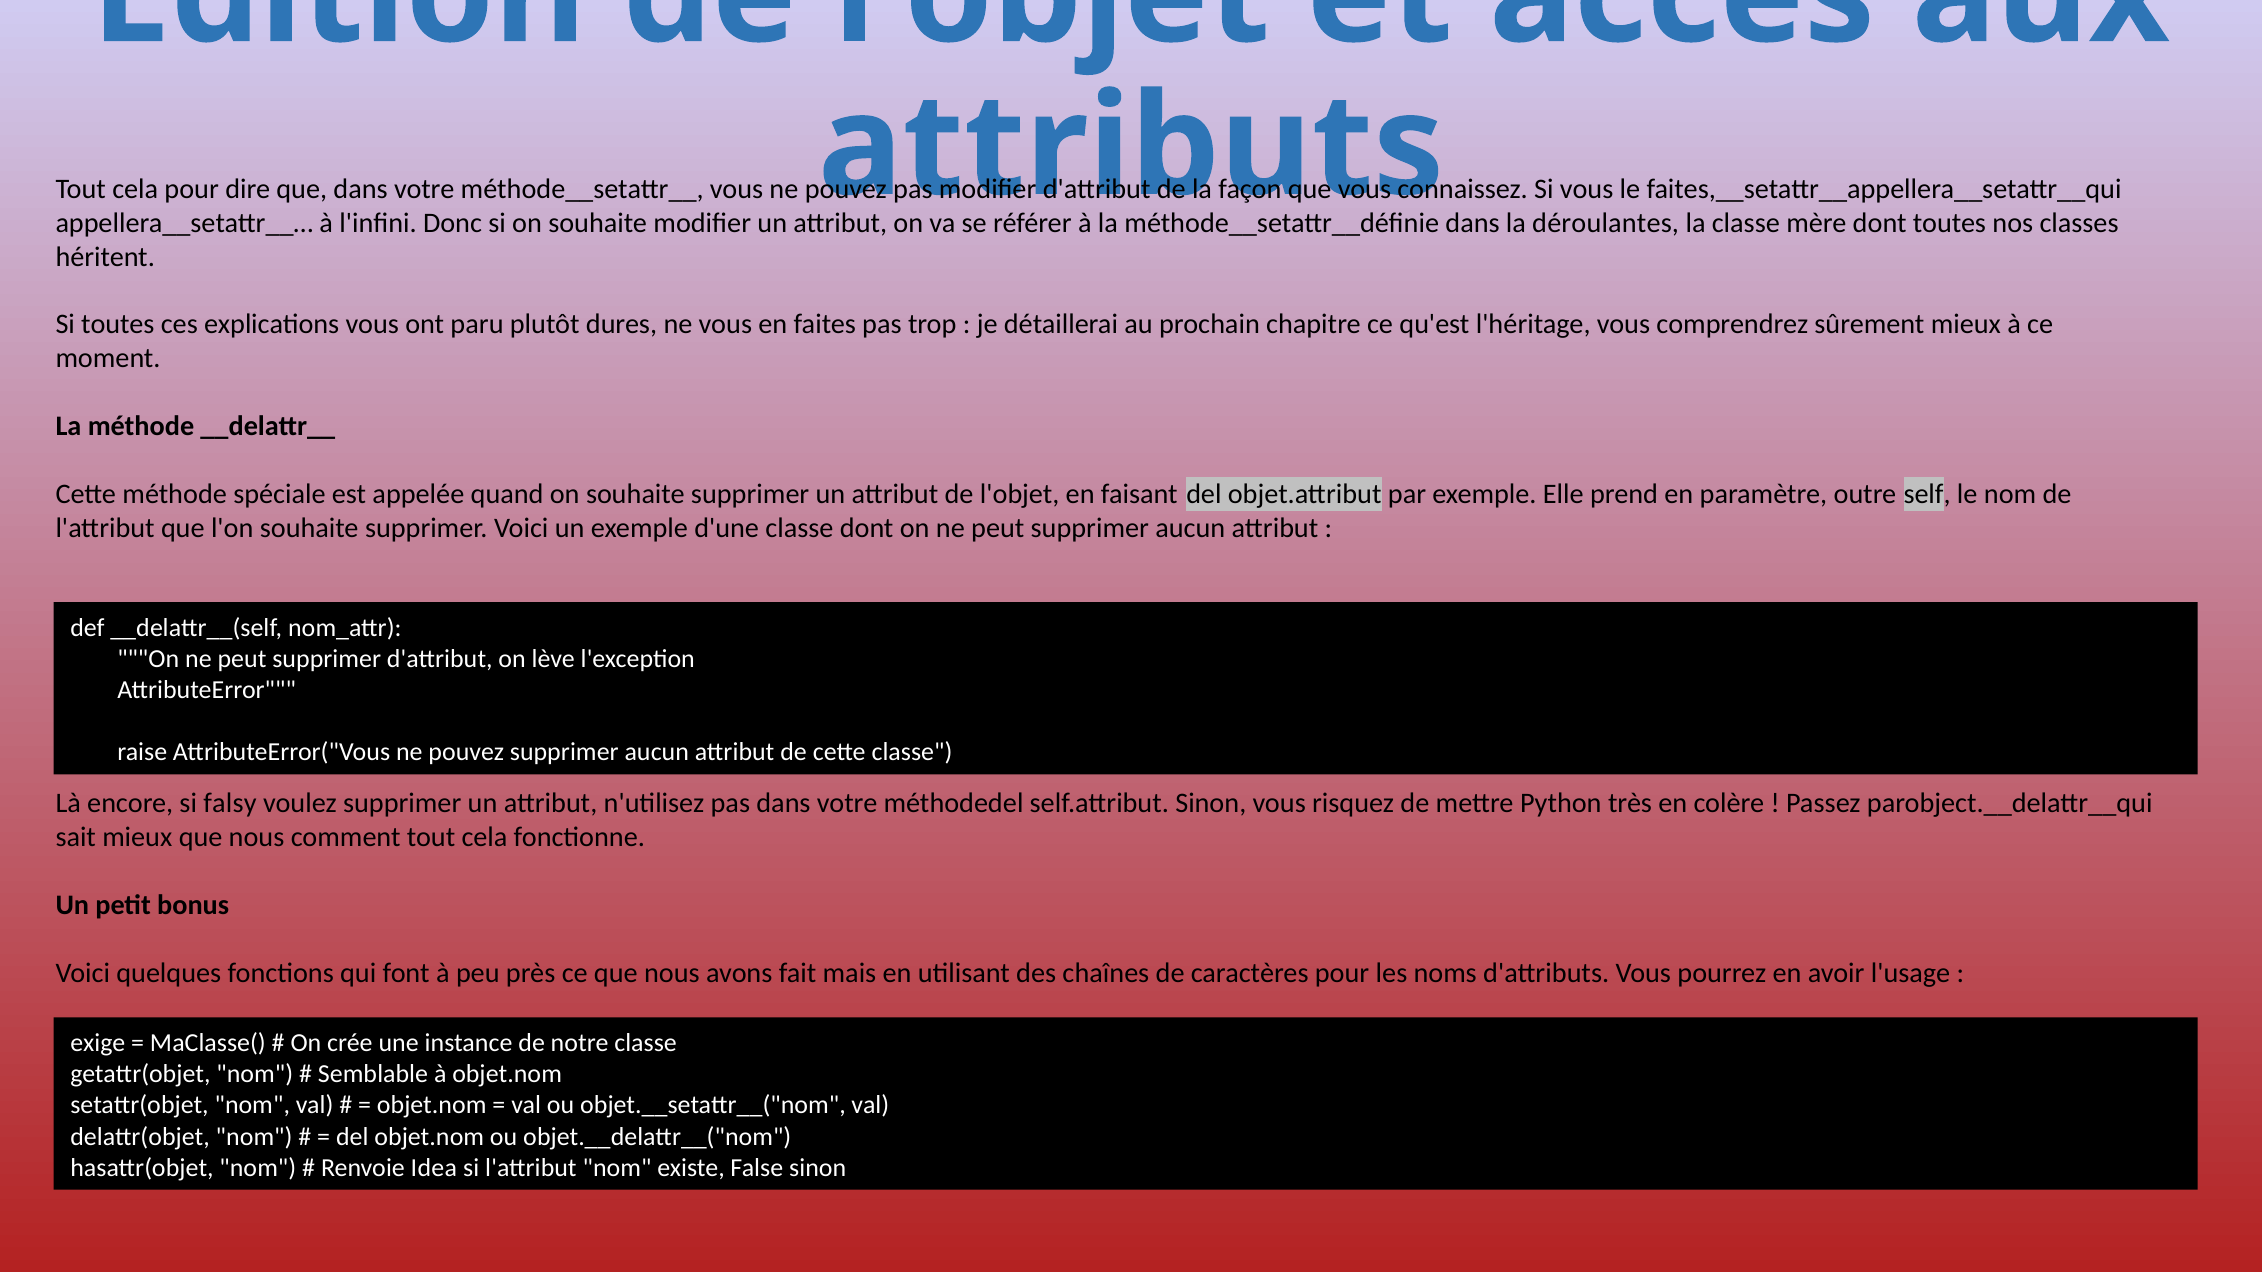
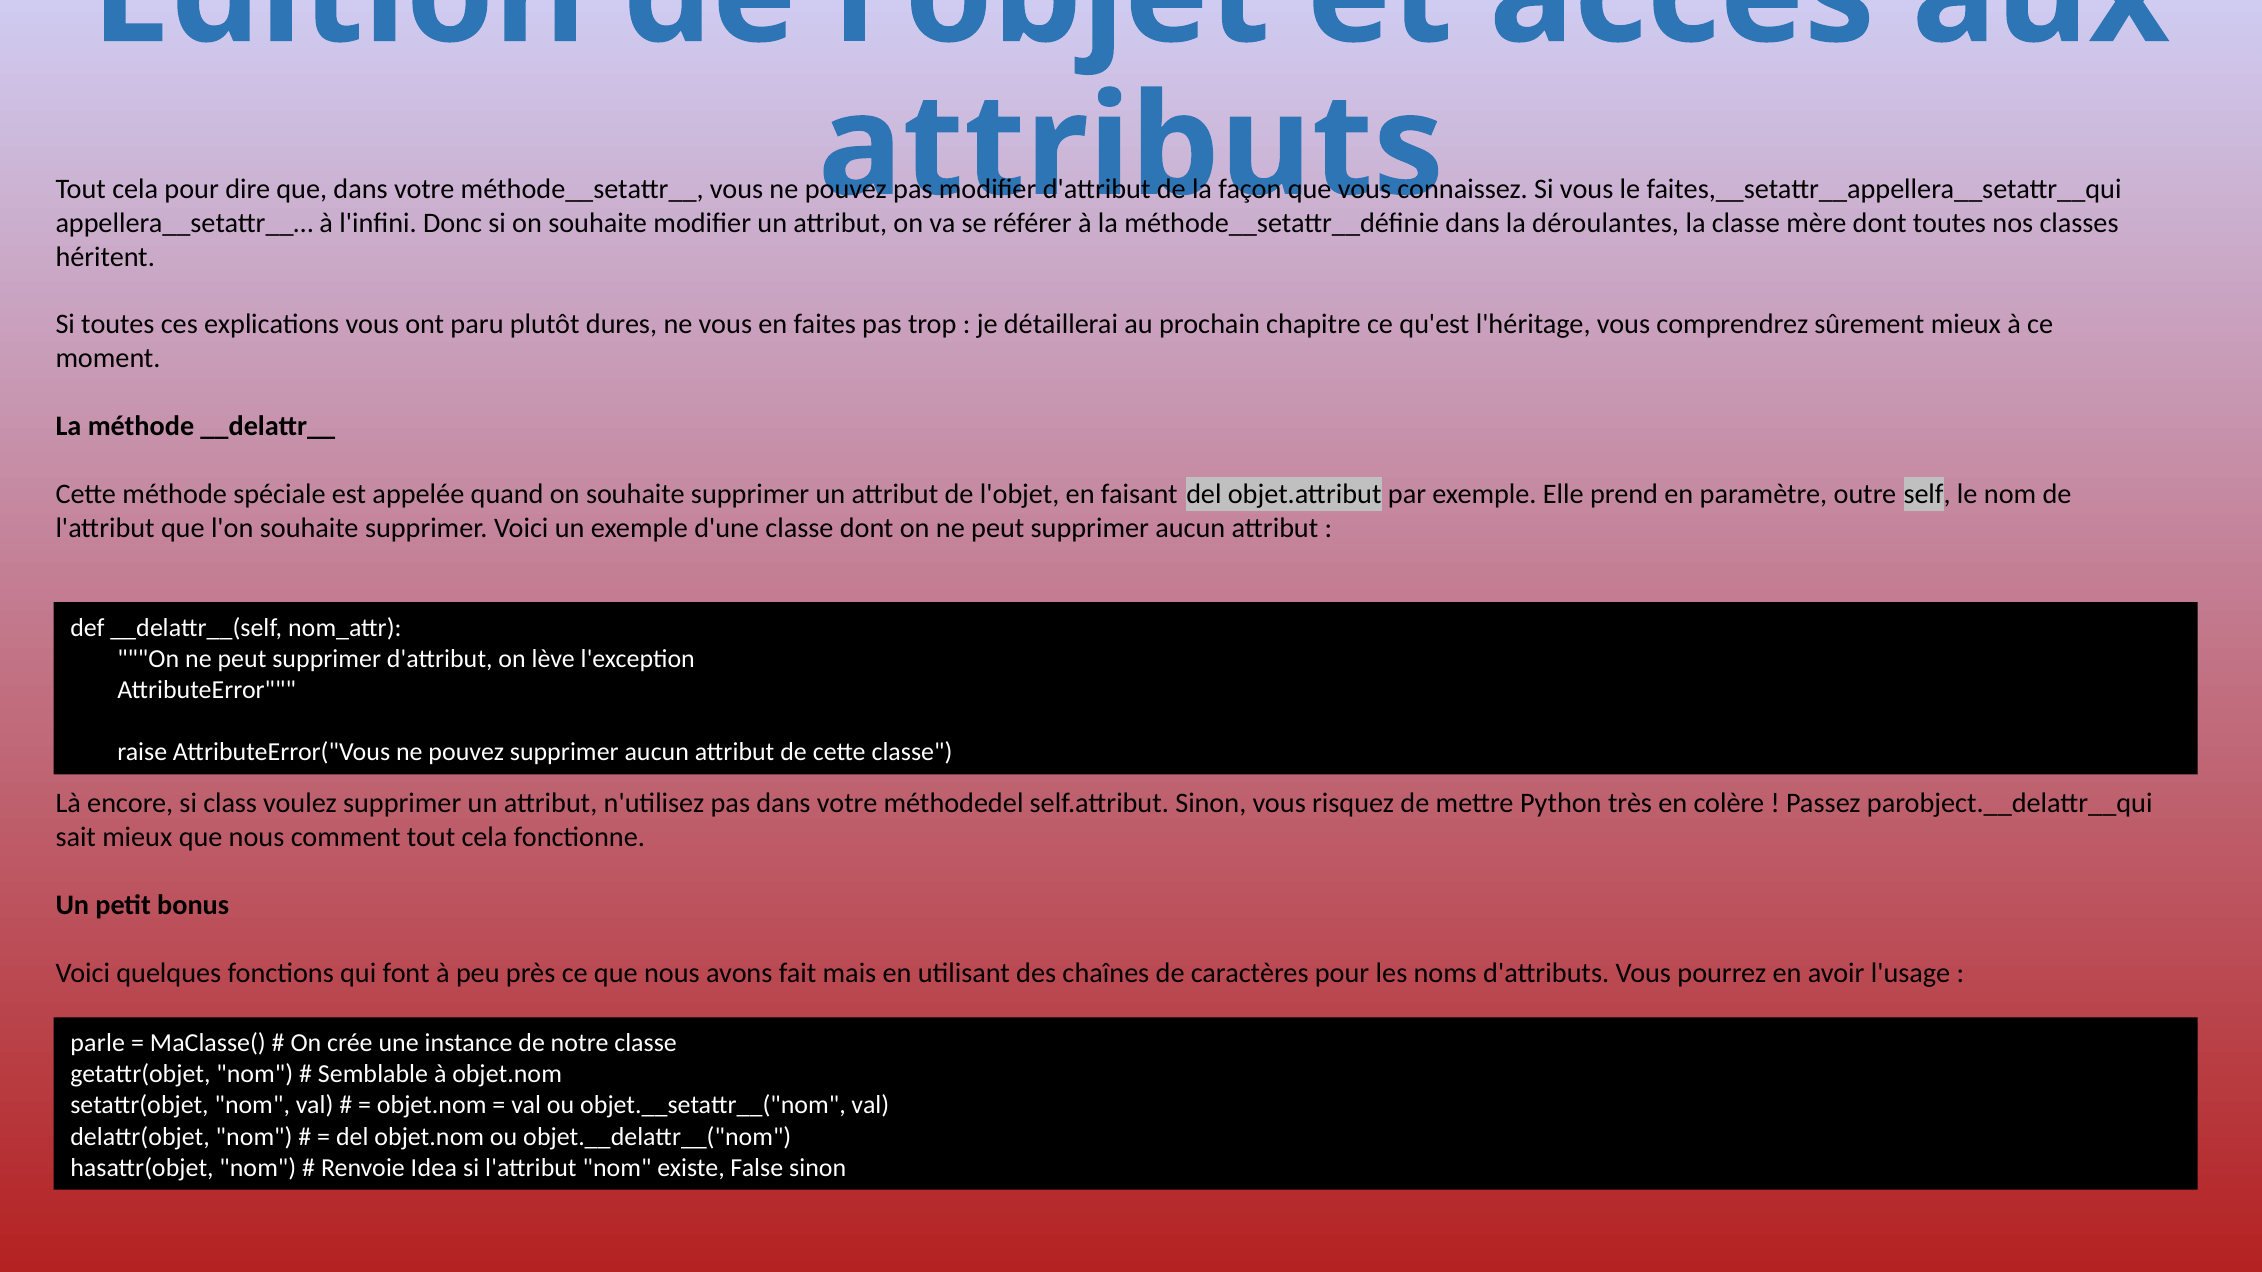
falsy: falsy -> class
exige: exige -> parle
